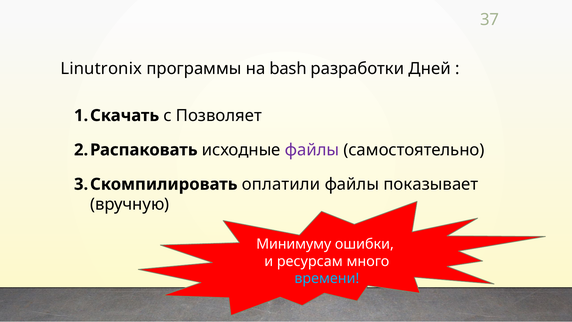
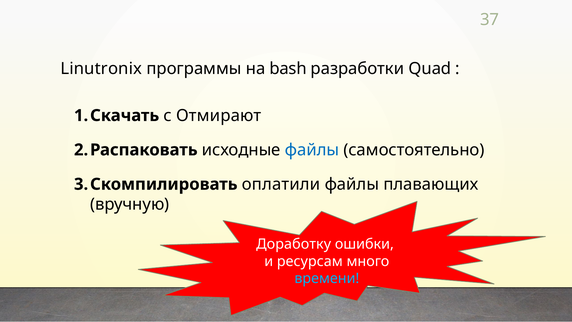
Дней: Дней -> Quad
Позволяет: Позволяет -> Отмирают
файлы at (312, 150) colour: purple -> blue
показывает: показывает -> плавающих
Минимуму: Минимуму -> Доработку
